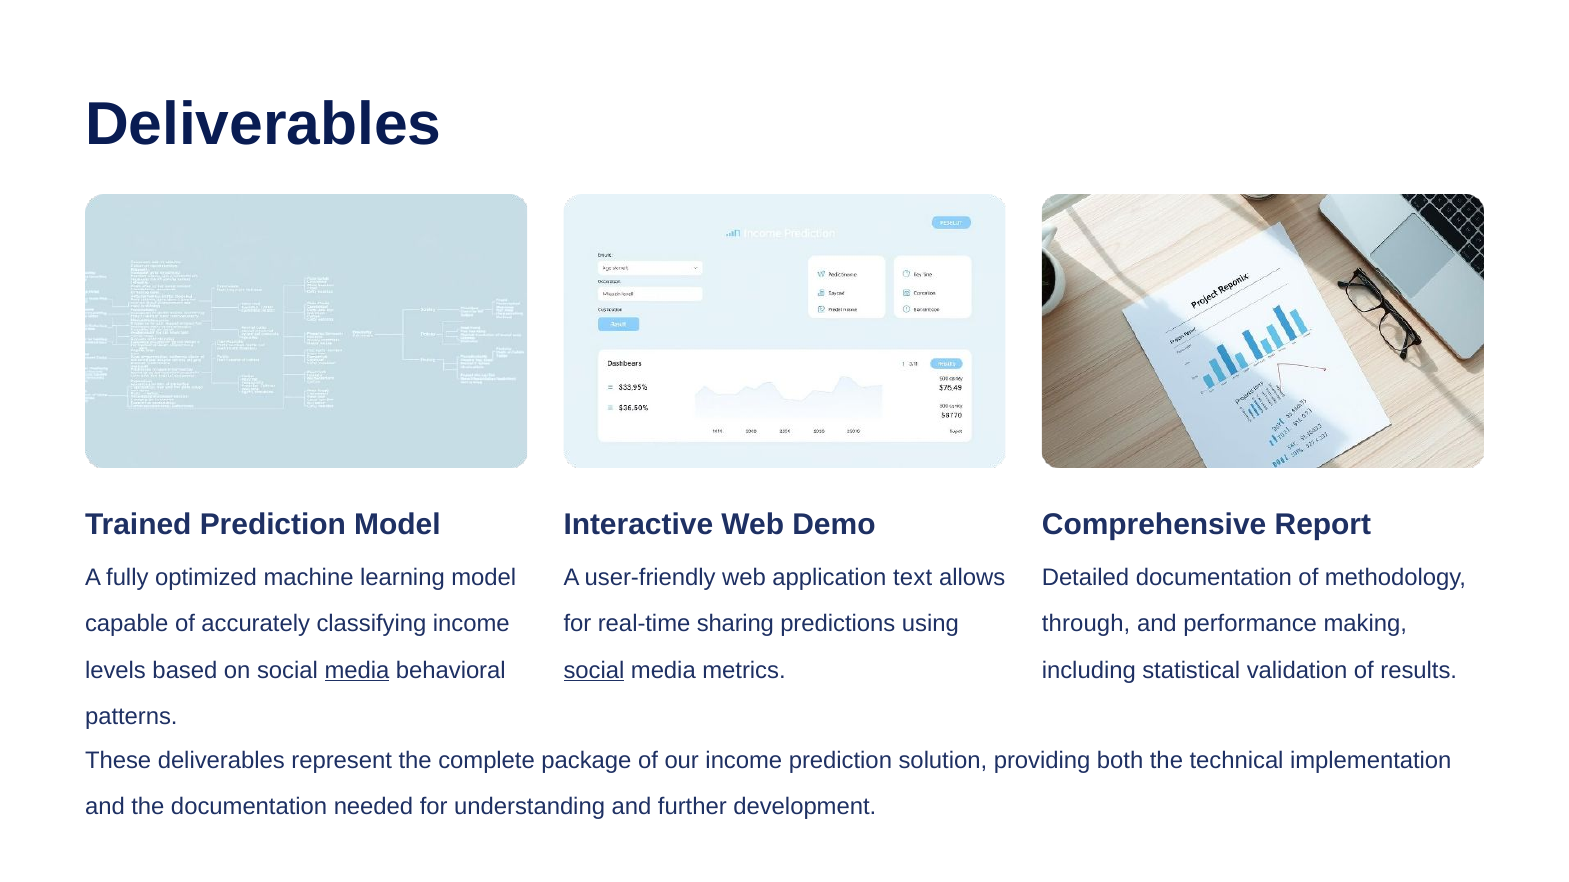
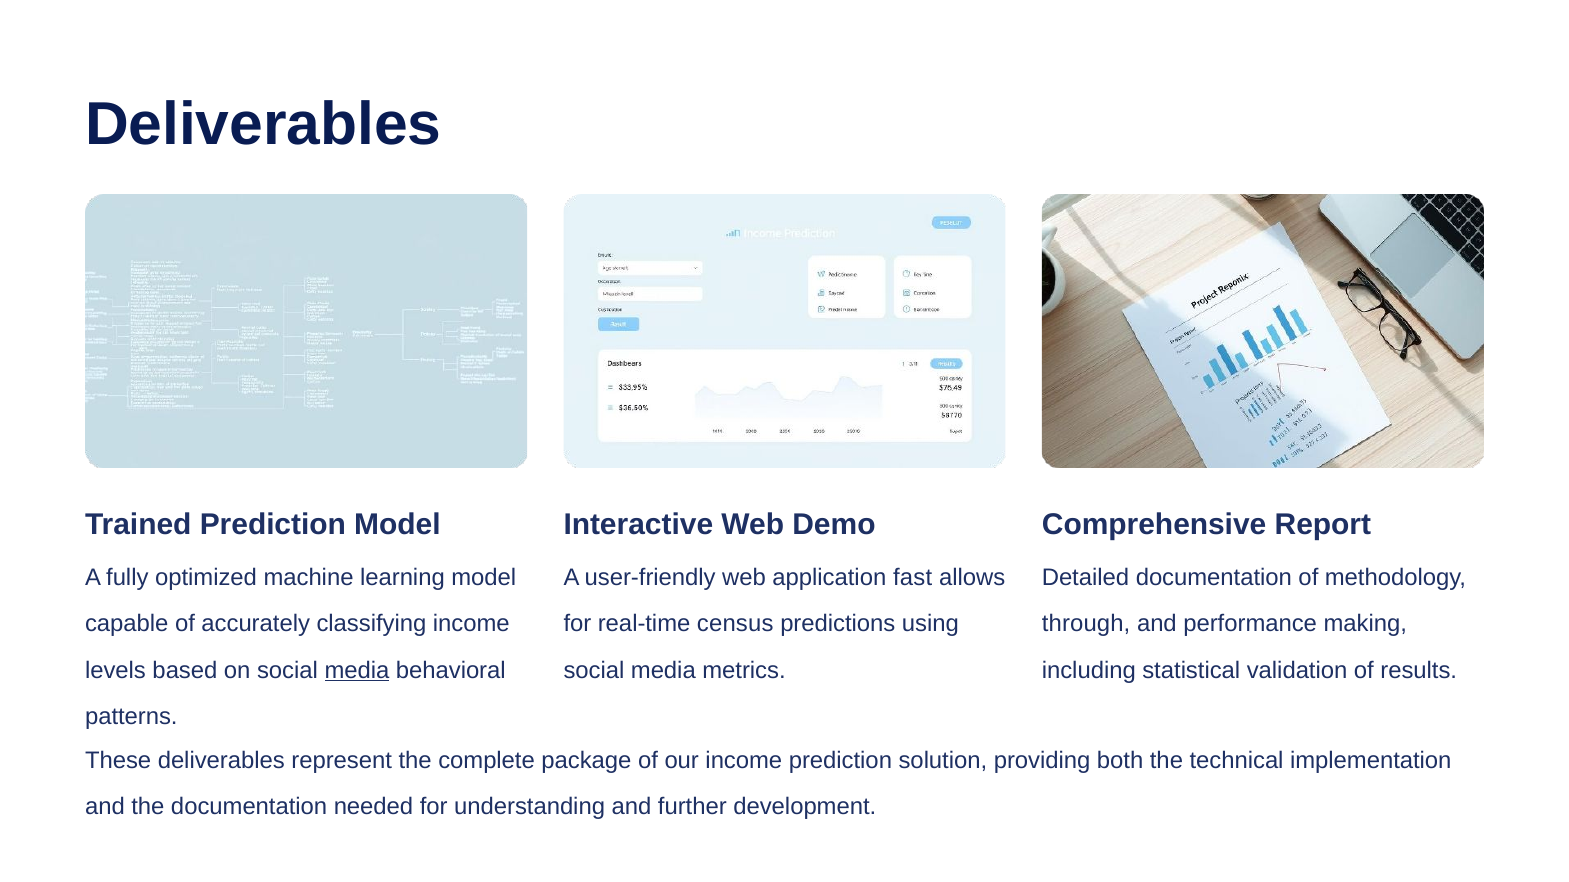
text: text -> fast
sharing: sharing -> census
social at (594, 671) underline: present -> none
